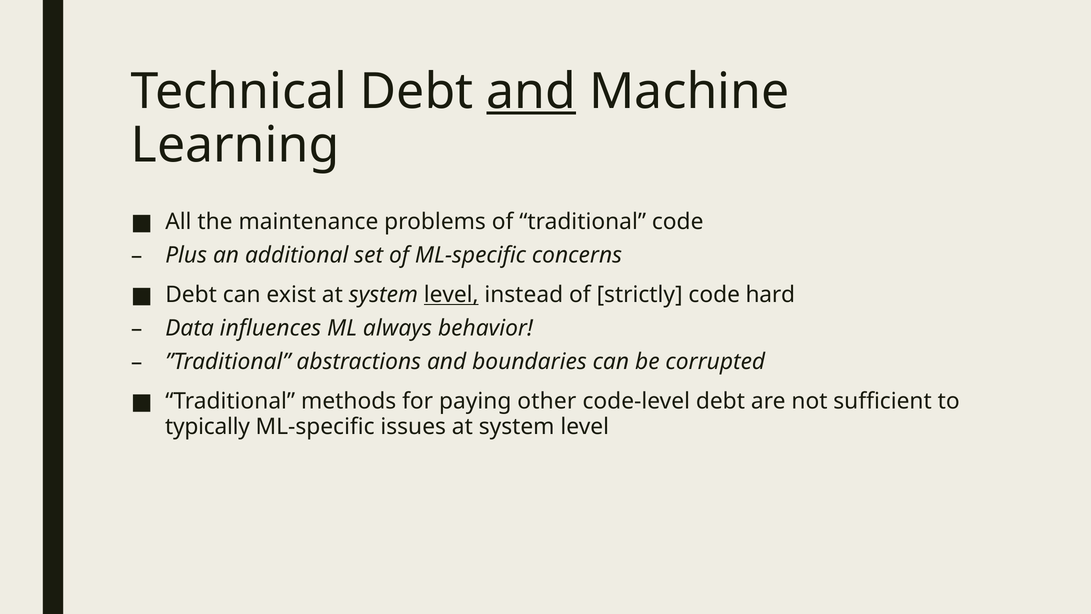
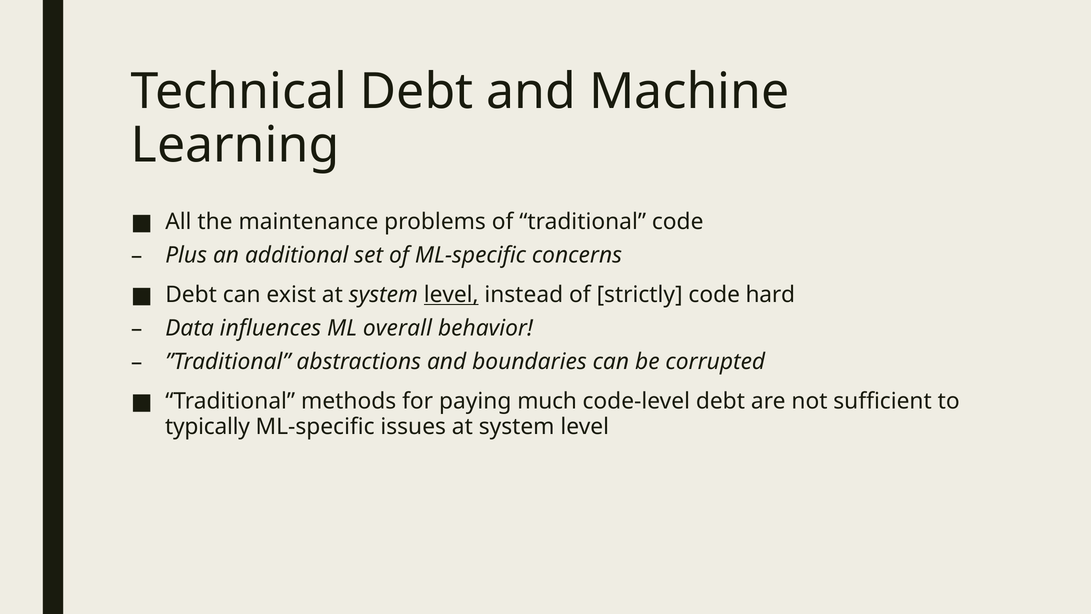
and at (531, 92) underline: present -> none
always: always -> overall
other: other -> much
